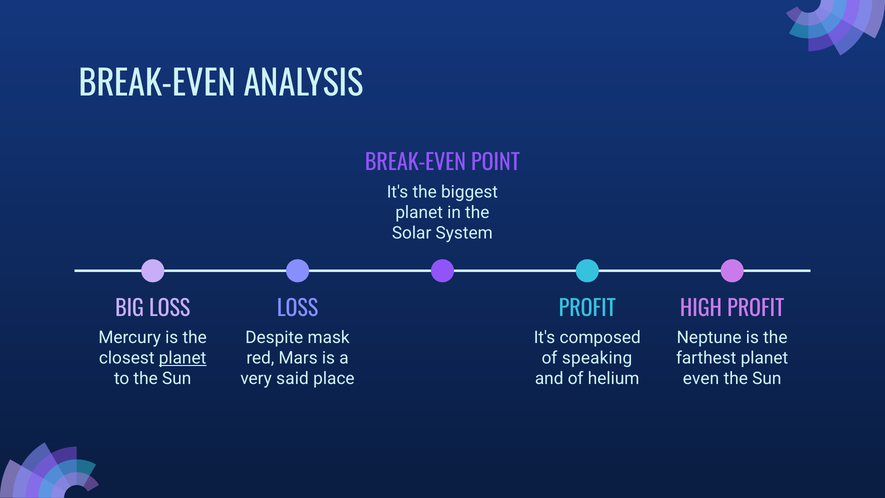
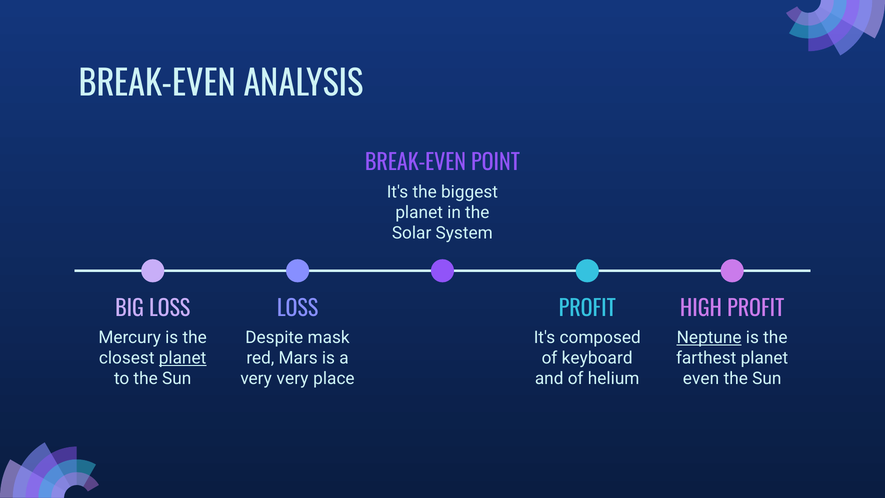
Neptune underline: none -> present
speaking: speaking -> keyboard
very said: said -> very
